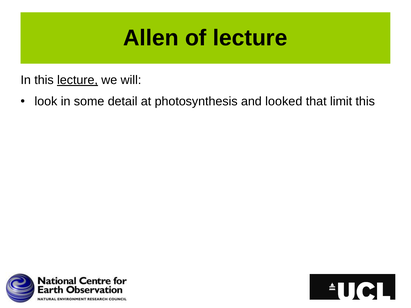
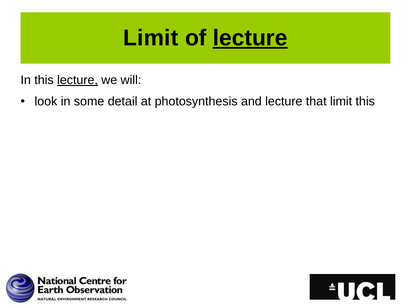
Allen at (151, 38): Allen -> Limit
lecture at (250, 38) underline: none -> present
and looked: looked -> lecture
